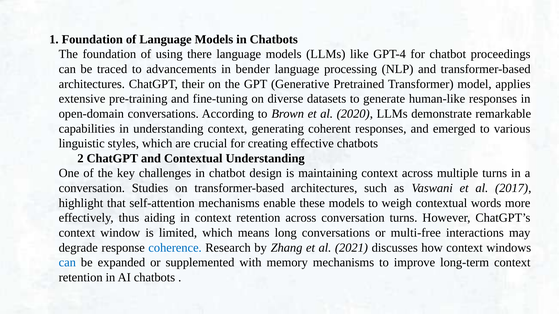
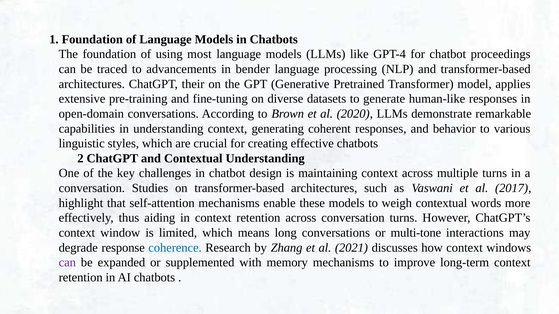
there: there -> most
emerged: emerged -> behavior
multi-free: multi-free -> multi-tone
can at (67, 263) colour: blue -> purple
